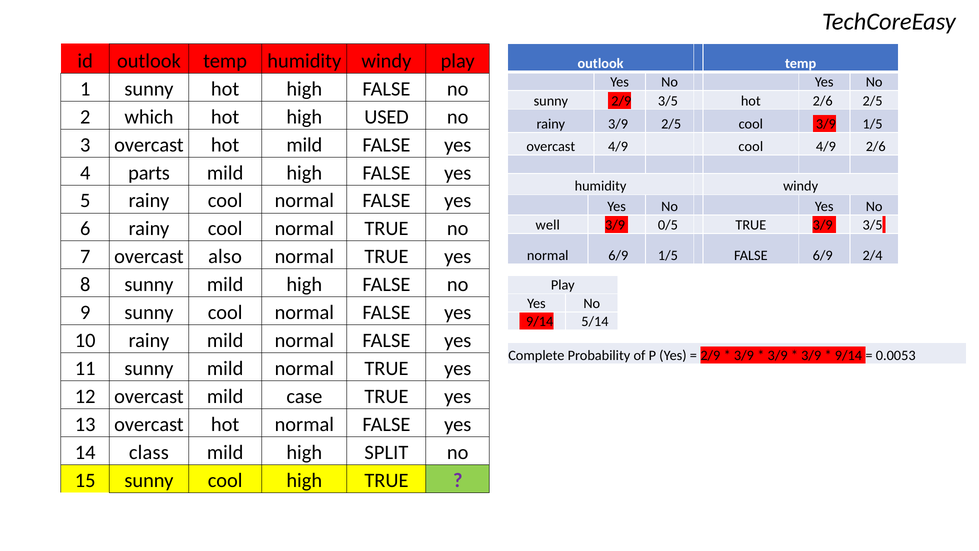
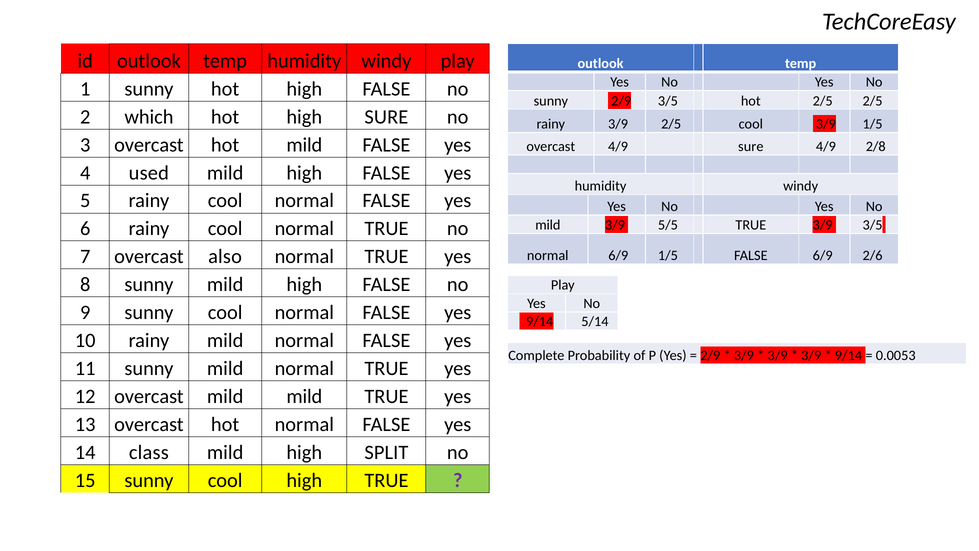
hot 2/6: 2/6 -> 2/5
high USED: USED -> SURE
4/9 cool: cool -> sure
4/9 2/6: 2/6 -> 2/8
parts: parts -> used
well at (548, 225): well -> mild
0/5: 0/5 -> 5/5
2/4: 2/4 -> 2/6
mild case: case -> mild
